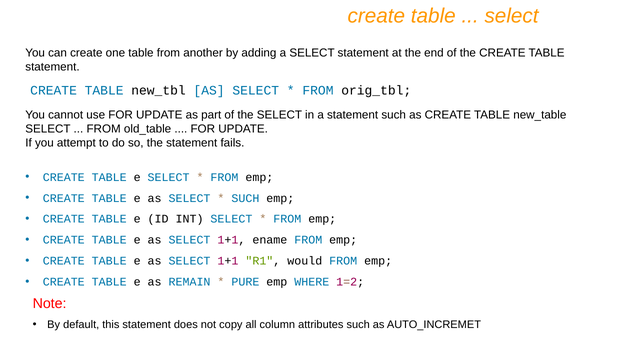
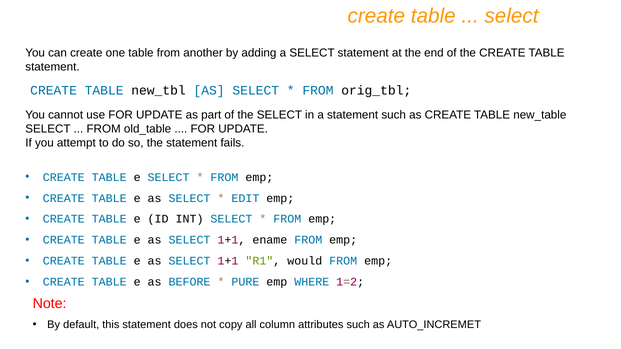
SUCH at (245, 198): SUCH -> EDIT
REMAIN: REMAIN -> BEFORE
